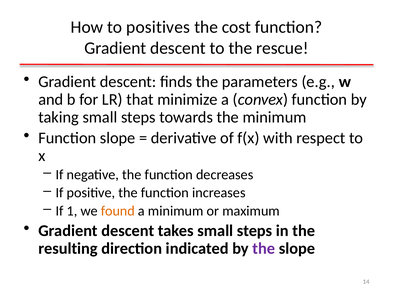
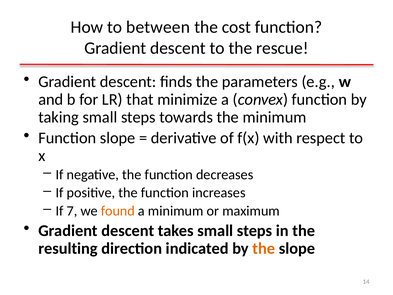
positives: positives -> between
1: 1 -> 7
the at (264, 248) colour: purple -> orange
